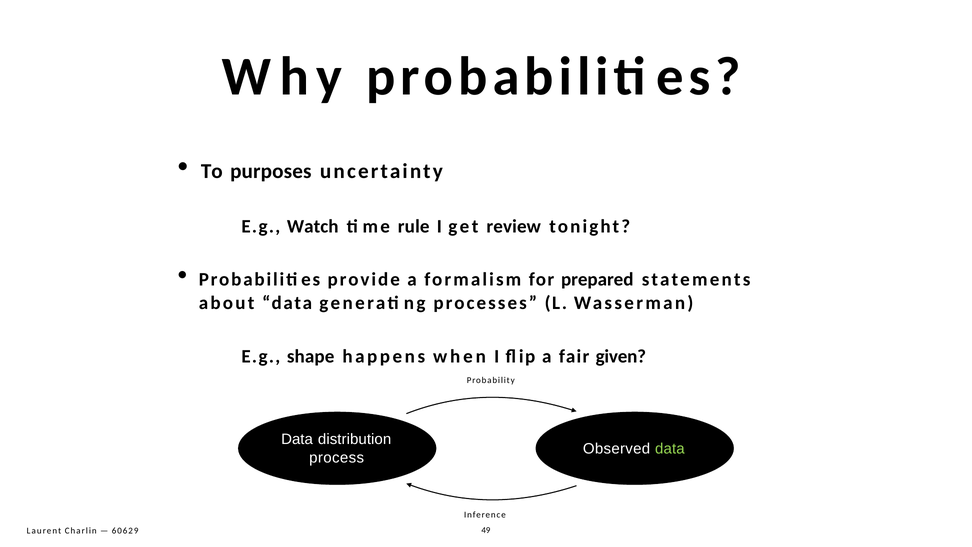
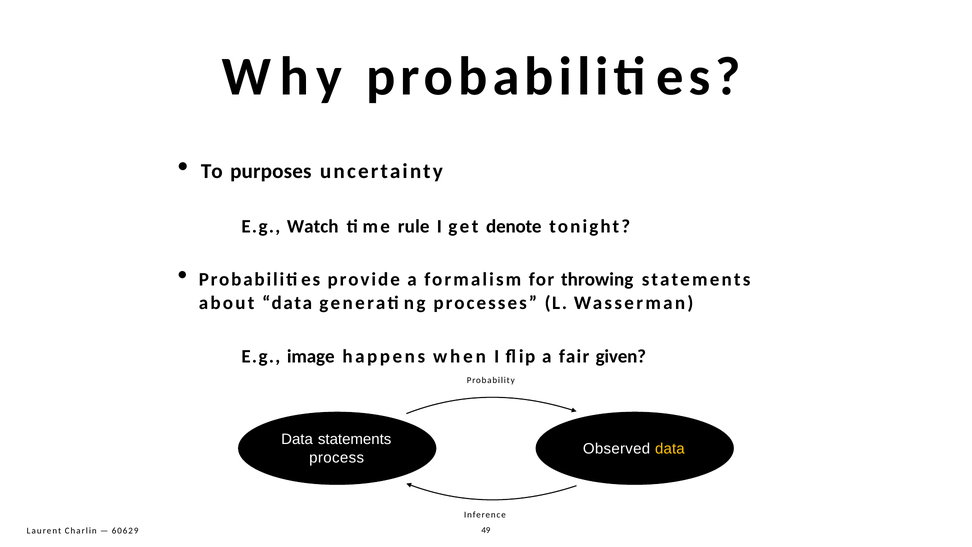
review: review -> denote
prepared: prepared -> throwing
shape: shape -> image
Data distribution: distribution -> statements
data at (670, 449) colour: light green -> yellow
